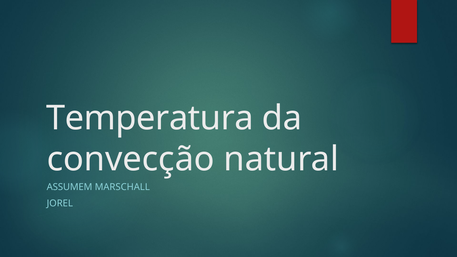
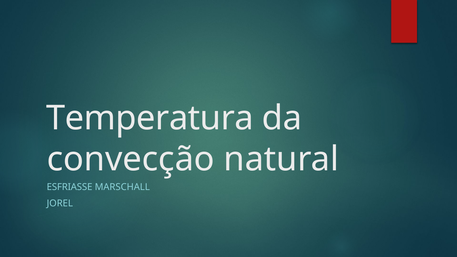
ASSUMEM: ASSUMEM -> ESFRIASSE
